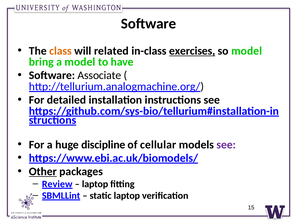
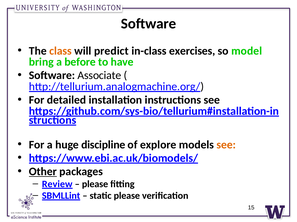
related: related -> predict
exercises underline: present -> none
a model: model -> before
cellular: cellular -> explore
see at (226, 145) colour: purple -> orange
laptop at (95, 185): laptop -> please
static laptop: laptop -> please
